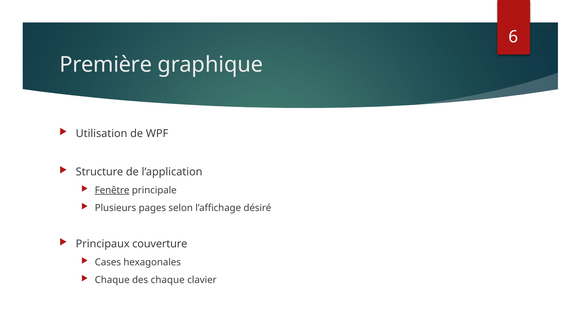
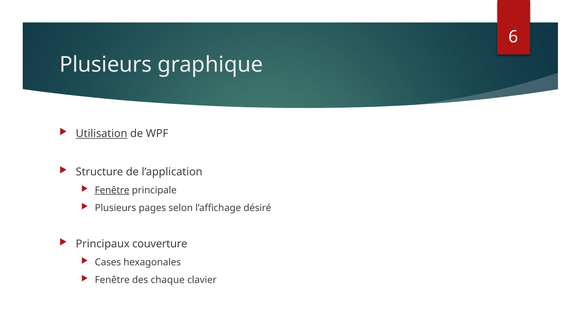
Première at (106, 65): Première -> Plusieurs
Utilisation underline: none -> present
Chaque at (112, 280): Chaque -> Fenêtre
